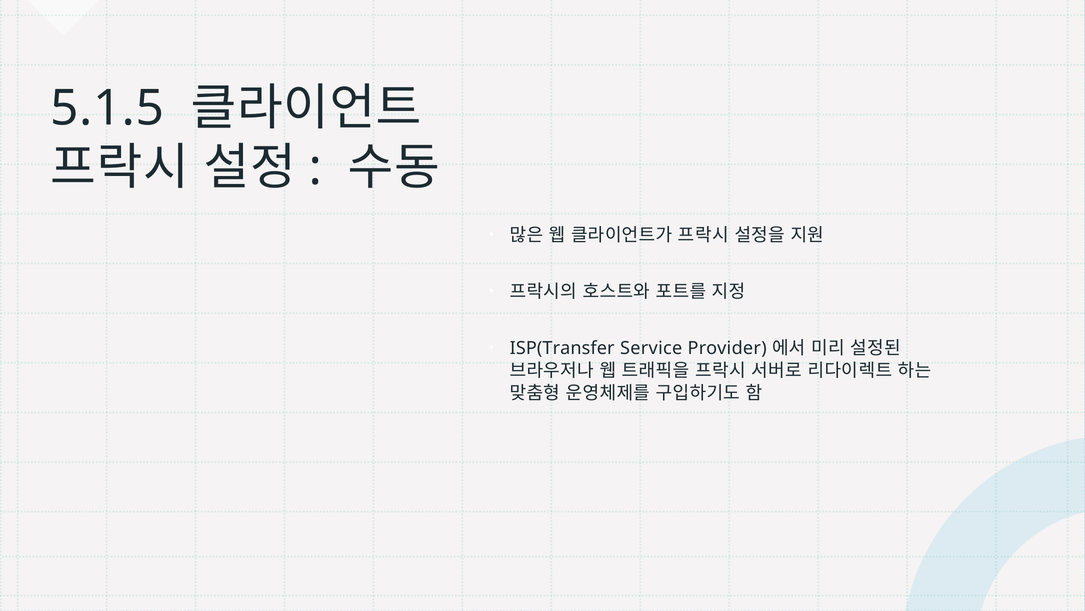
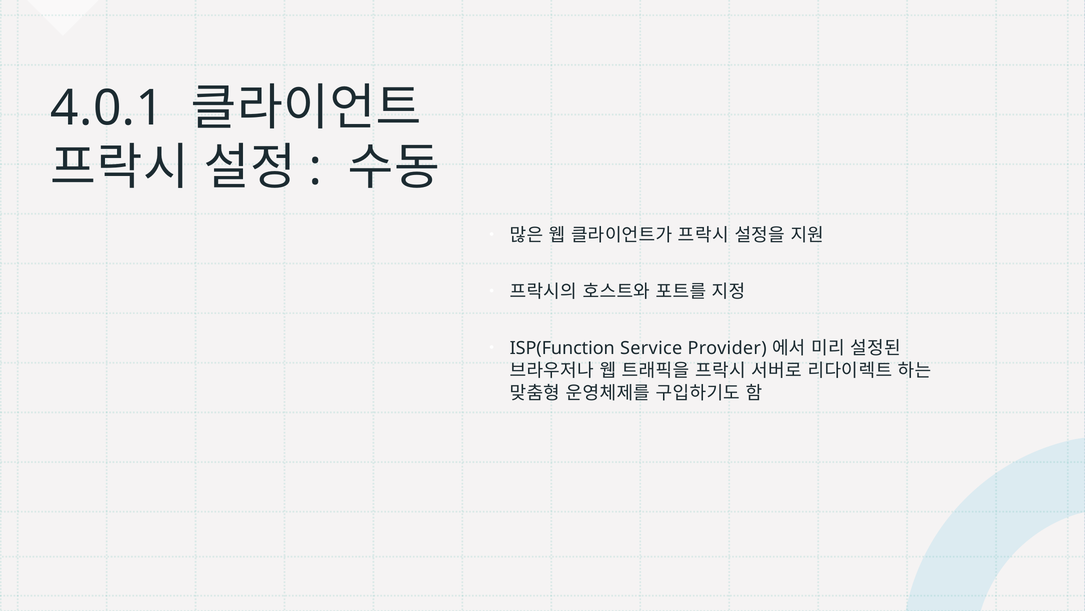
5.1.5: 5.1.5 -> 4.0.1
ISP(Transfer: ISP(Transfer -> ISP(Function
